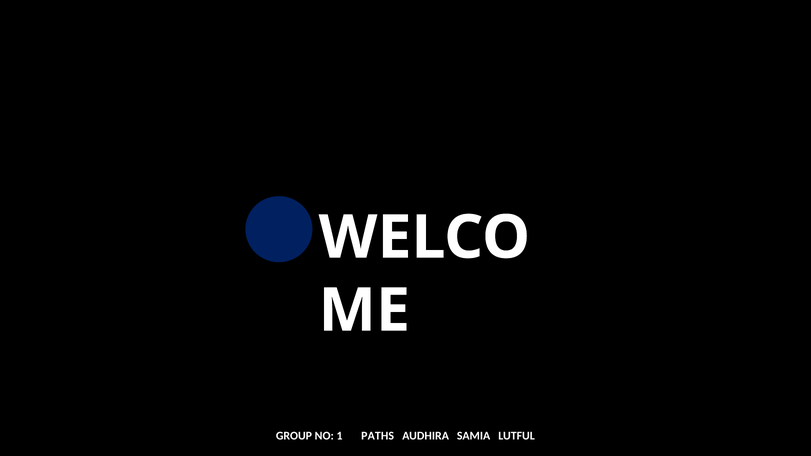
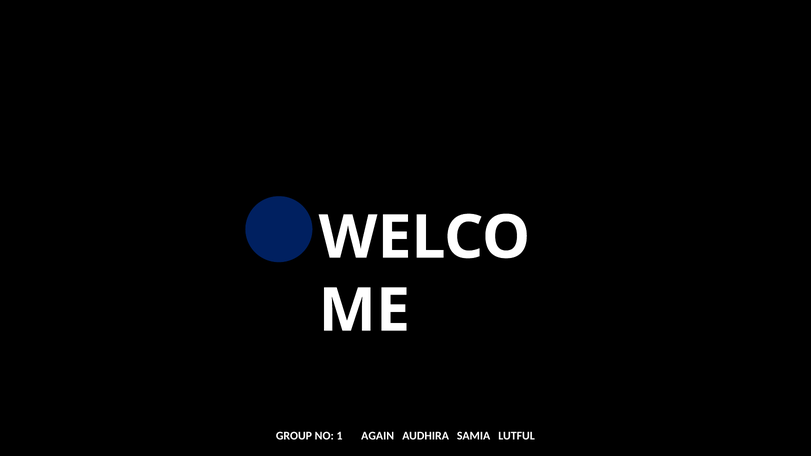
PATHS: PATHS -> AGAIN
